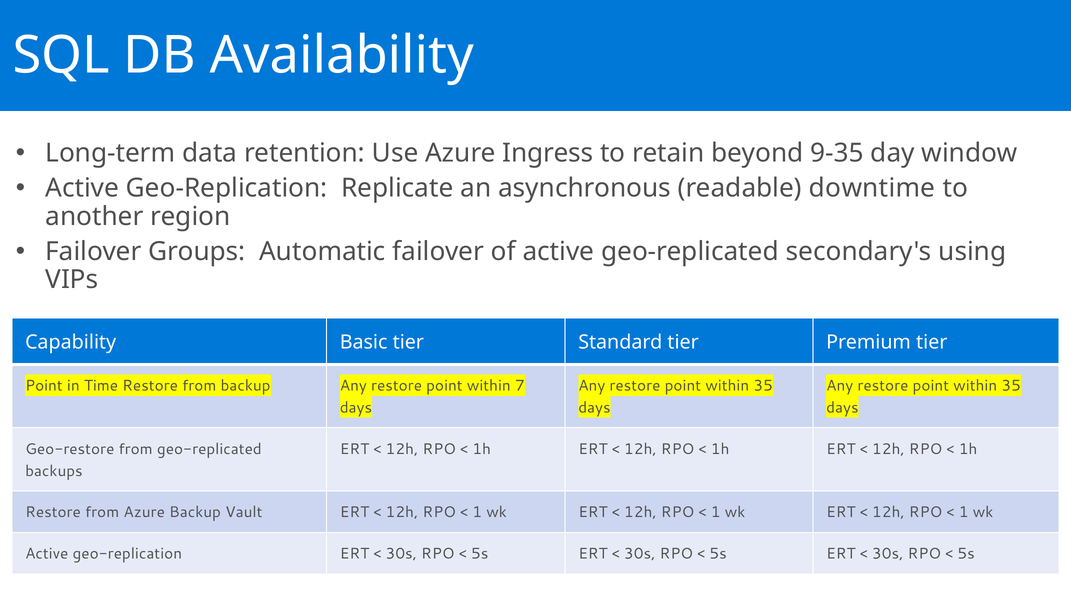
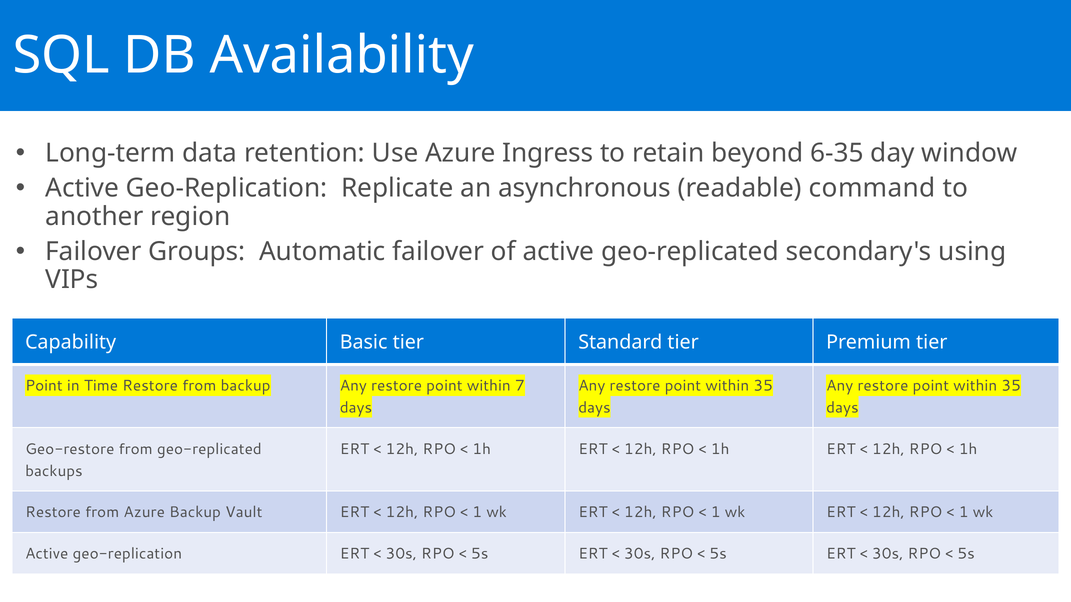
9-35: 9-35 -> 6-35
downtime: downtime -> command
